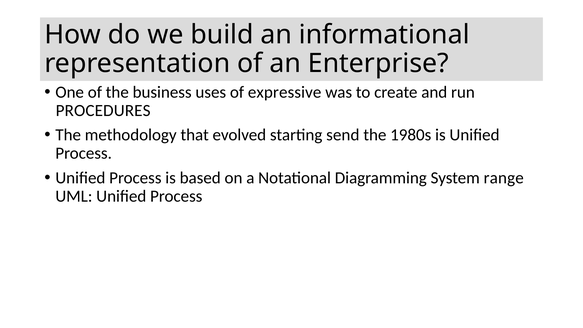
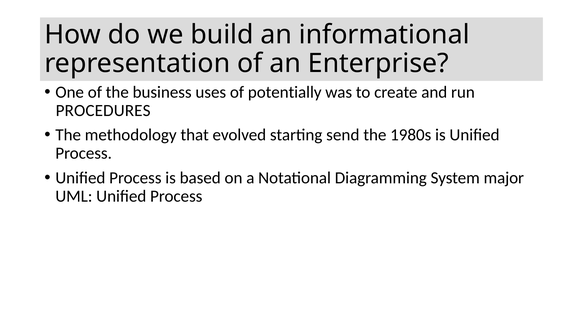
expressive: expressive -> potentially
range: range -> major
